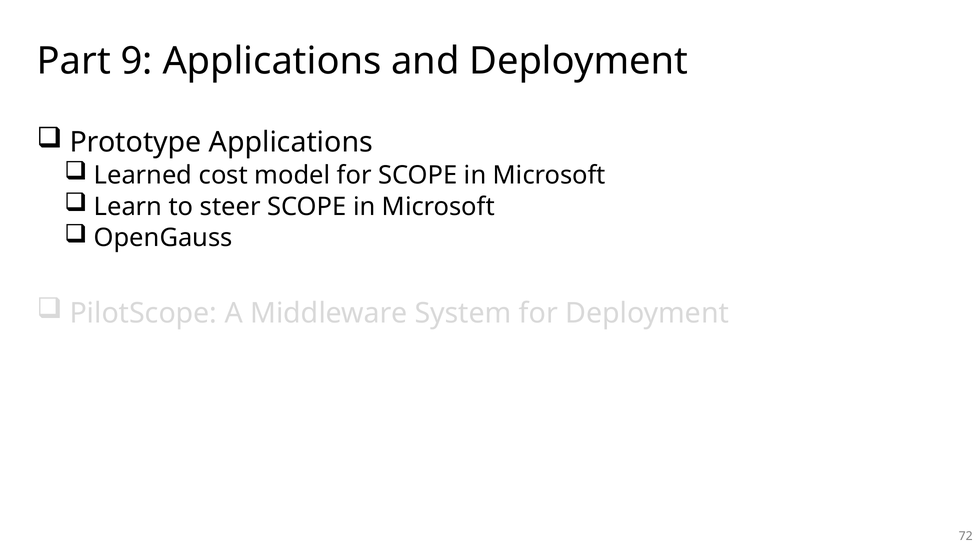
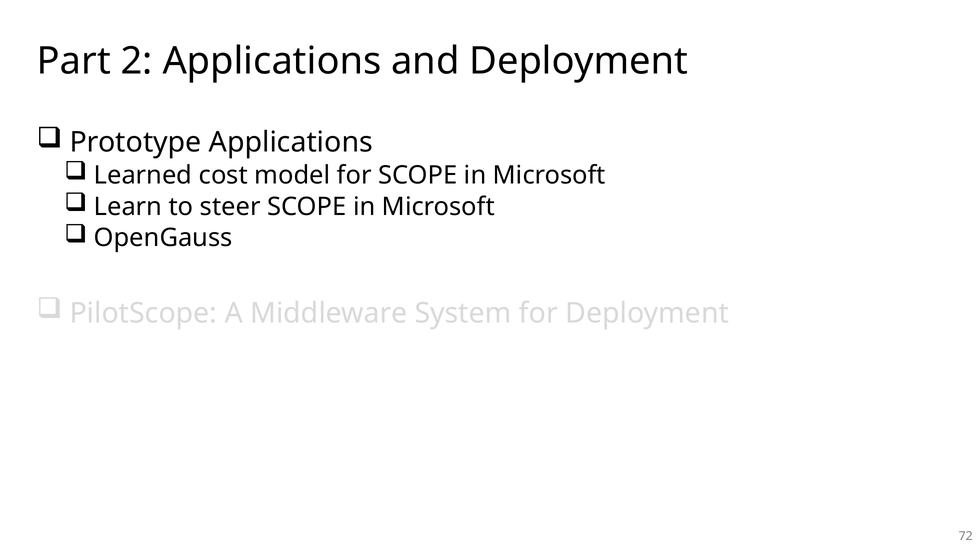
9: 9 -> 2
